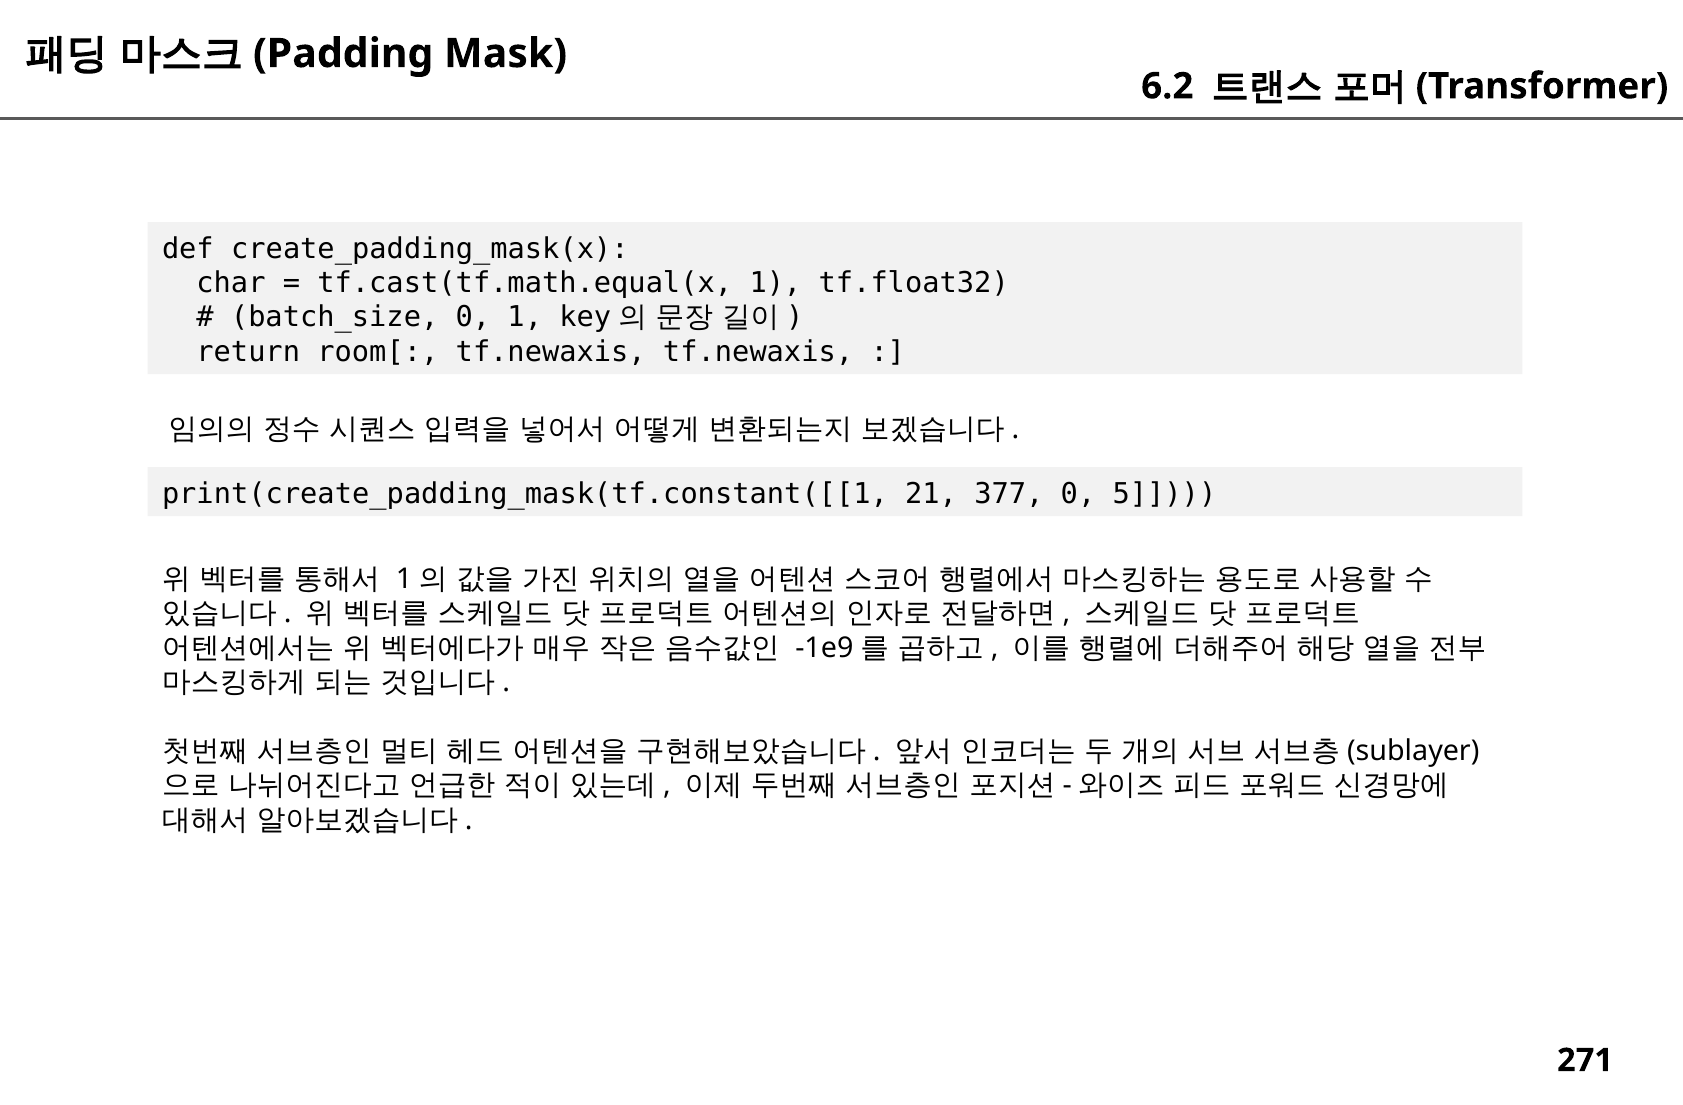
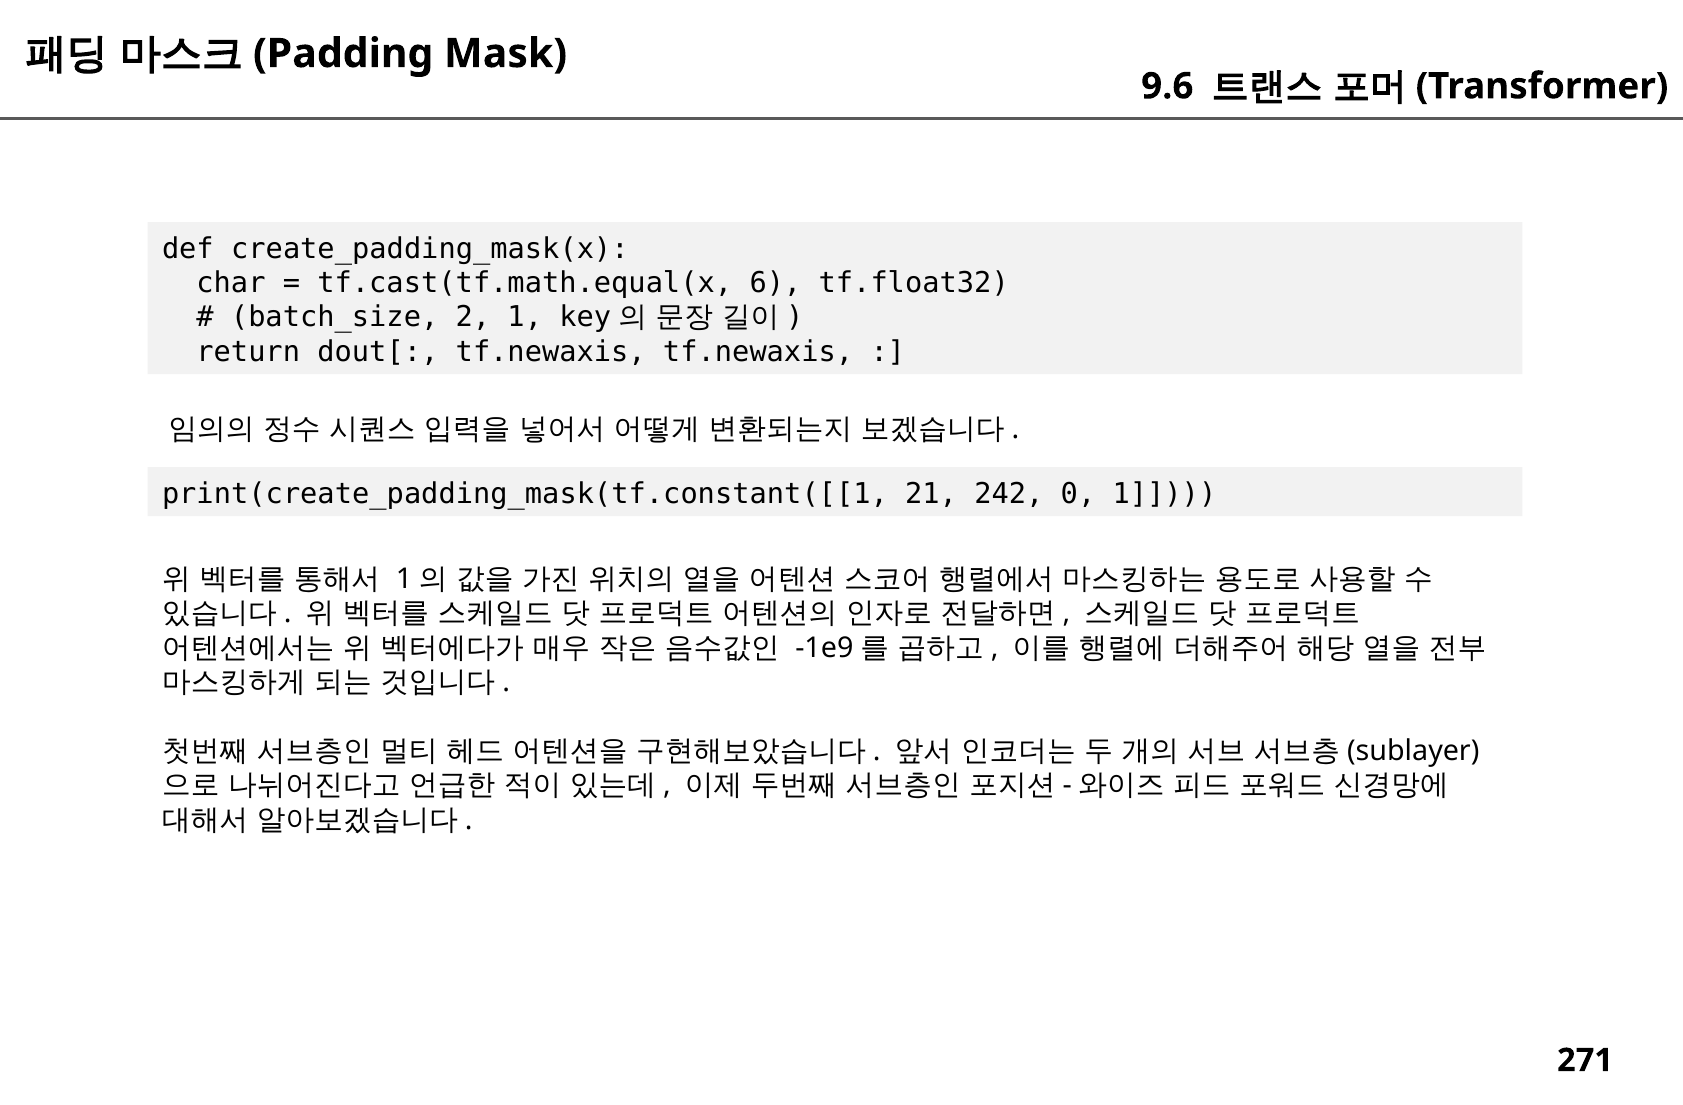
6.2: 6.2 -> 9.6
tf.cast(tf.math.equal(x 1: 1 -> 6
batch_size 0: 0 -> 2
room[: room[ -> dout[
377: 377 -> 242
0 5: 5 -> 1
